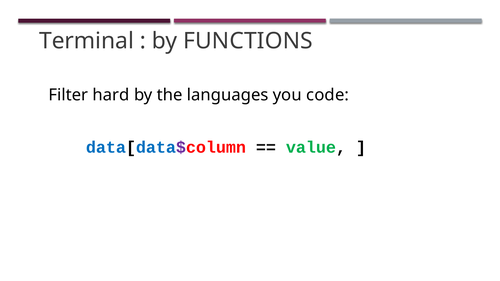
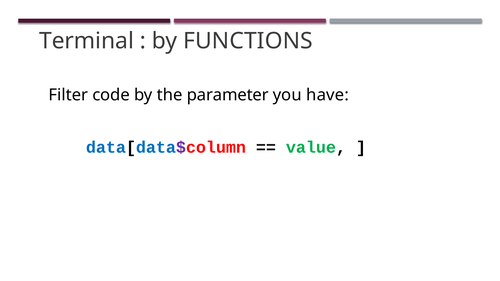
hard: hard -> code
languages: languages -> parameter
code: code -> have
